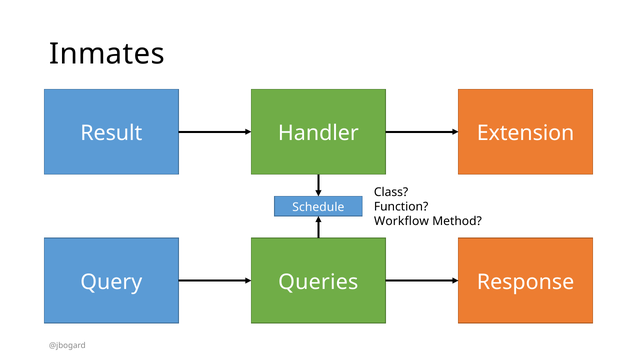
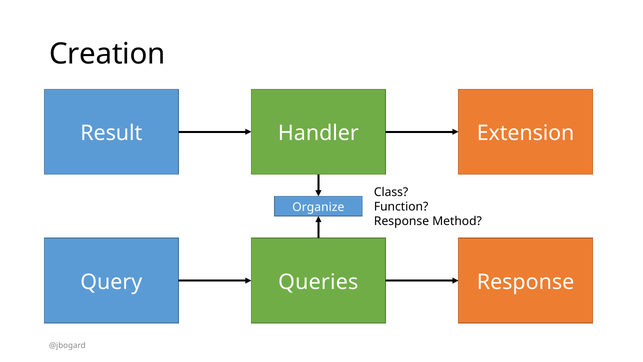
Inmates: Inmates -> Creation
Schedule: Schedule -> Organize
Workflow at (402, 221): Workflow -> Response
